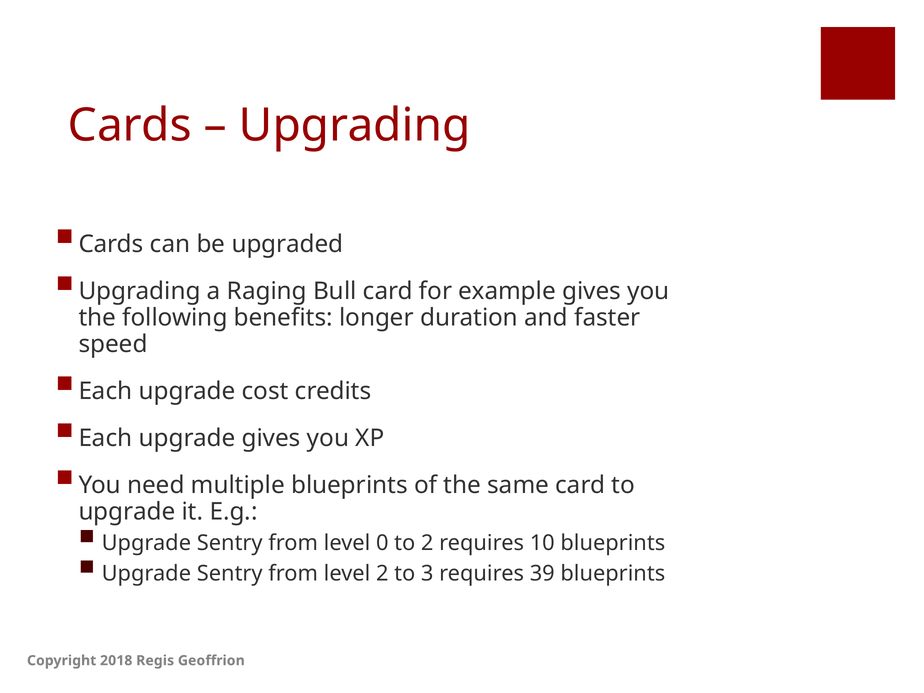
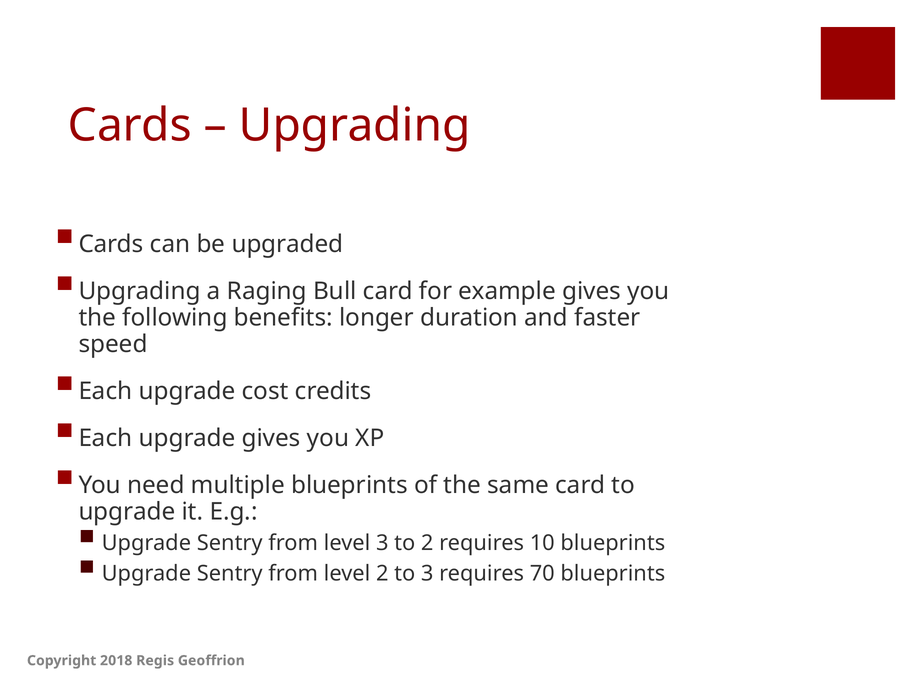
level 0: 0 -> 3
39: 39 -> 70
